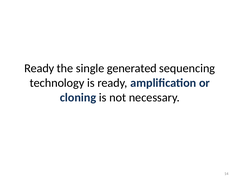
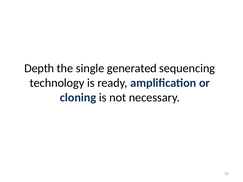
Ready at (39, 68): Ready -> Depth
